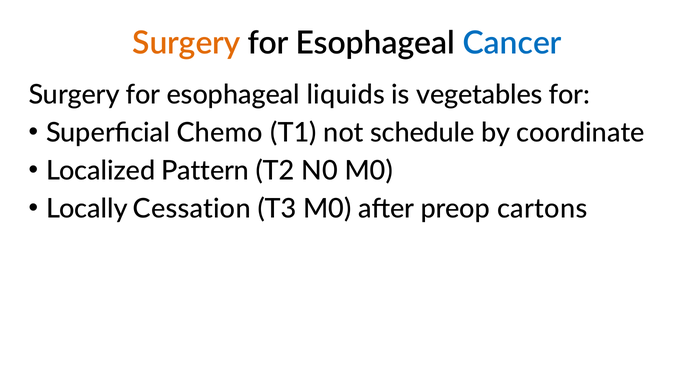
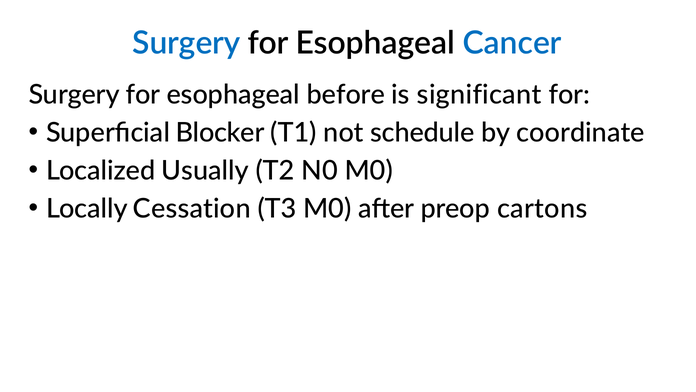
Surgery at (186, 43) colour: orange -> blue
liquids: liquids -> before
vegetables: vegetables -> significant
Chemo: Chemo -> Blocker
Pattern: Pattern -> Usually
